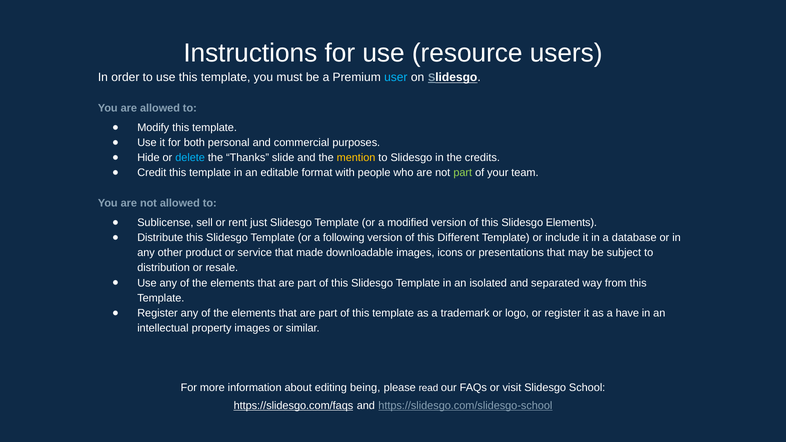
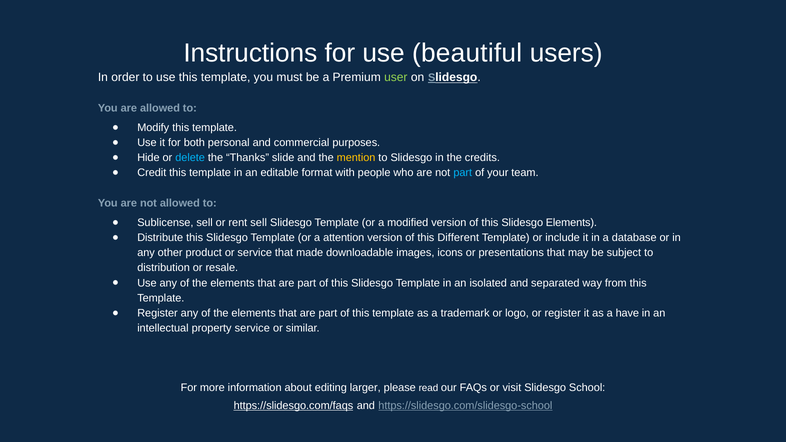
resource: resource -> beautiful
user colour: light blue -> light green
part at (463, 173) colour: light green -> light blue
rent just: just -> sell
following: following -> attention
property images: images -> service
being: being -> larger
